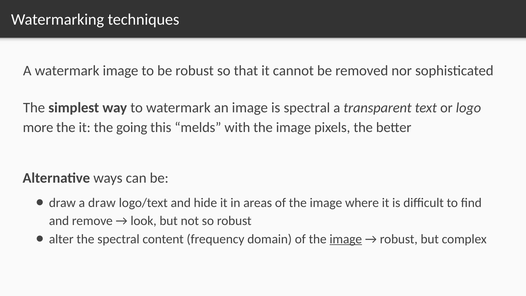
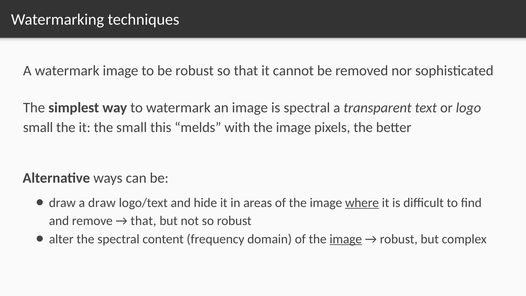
more at (38, 128): more -> small
the going: going -> small
where underline: none -> present
look at (144, 221): look -> that
